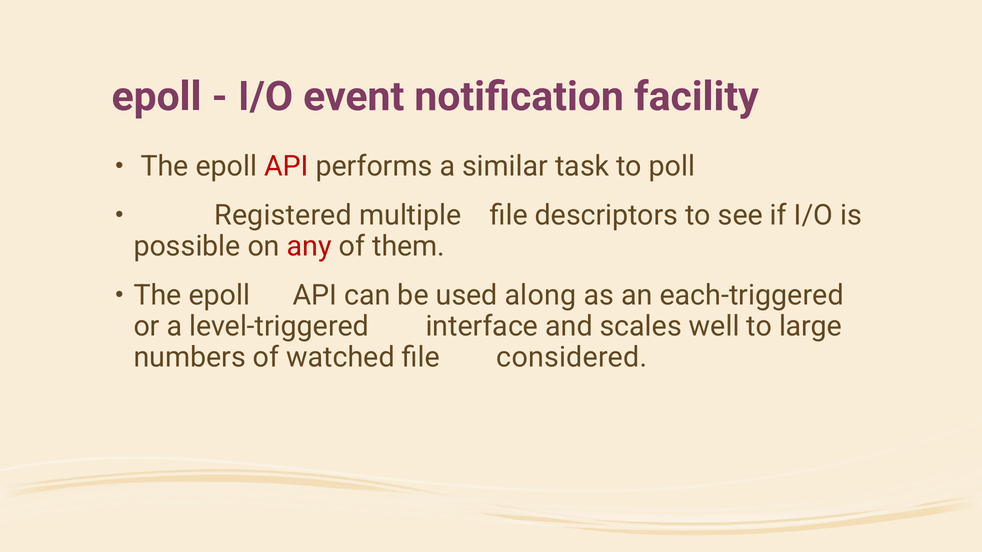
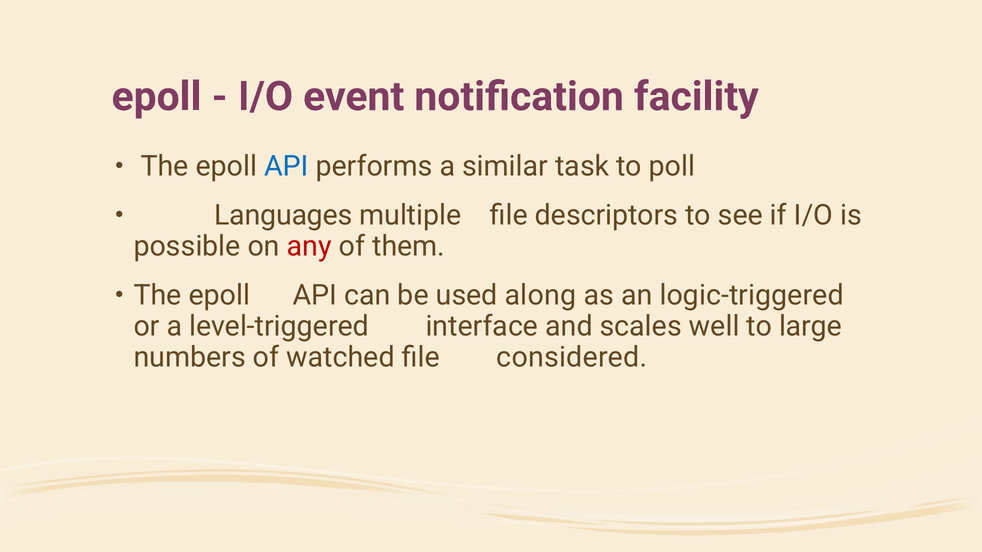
API at (286, 166) colour: red -> blue
Registered: Registered -> Languages
each-triggered: each-triggered -> logic-triggered
